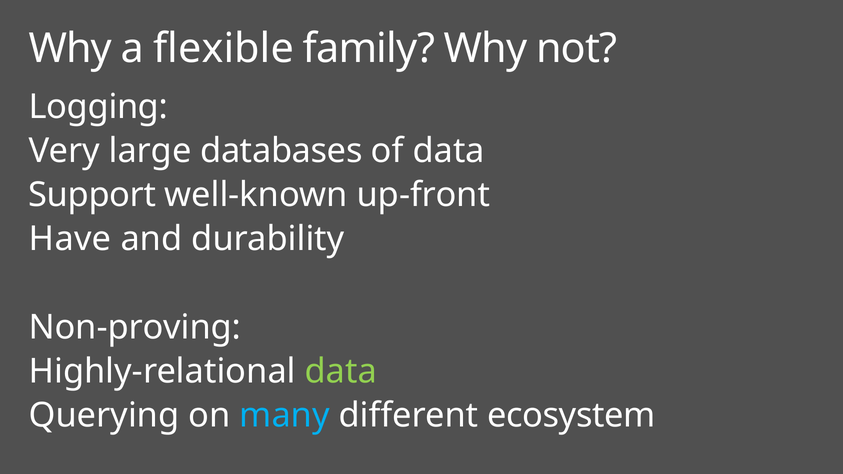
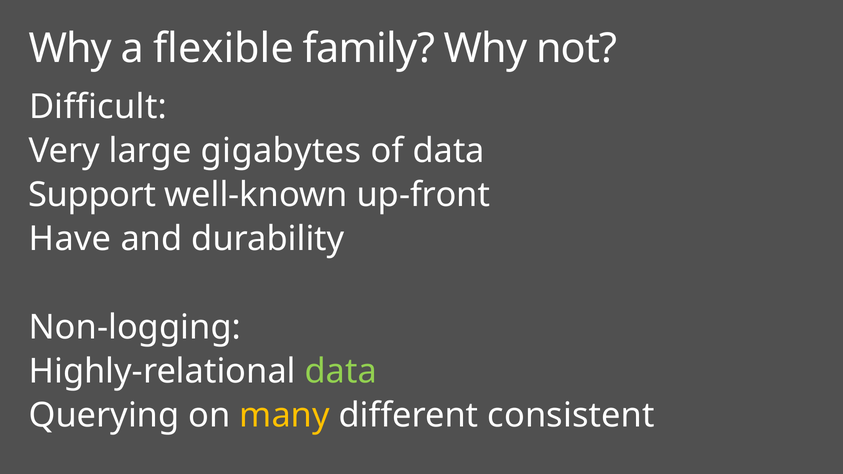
Logging: Logging -> Difficult
databases: databases -> gigabytes
Non-proving: Non-proving -> Non-logging
many colour: light blue -> yellow
ecosystem: ecosystem -> consistent
